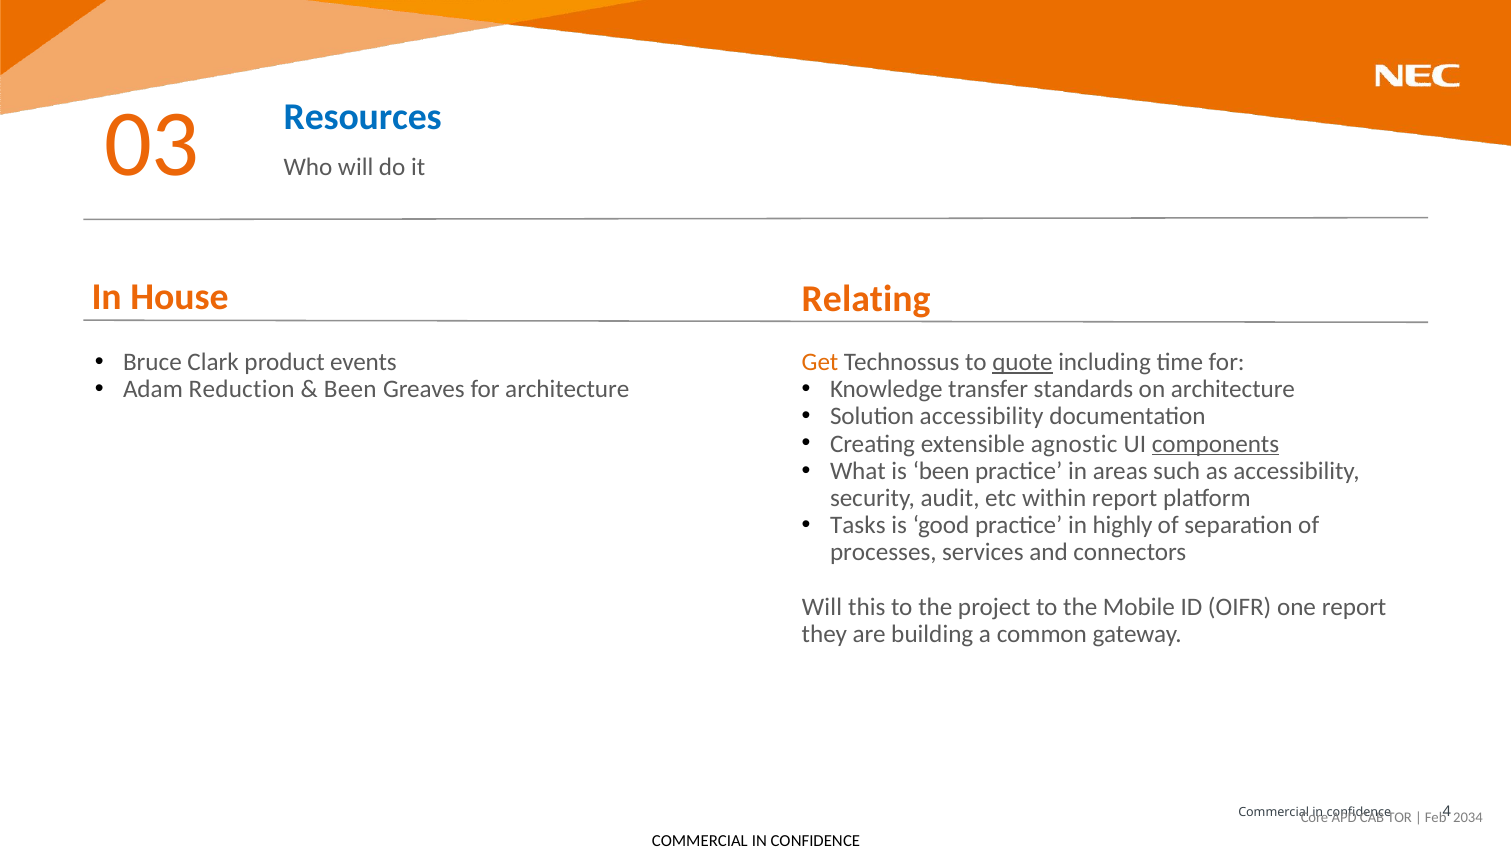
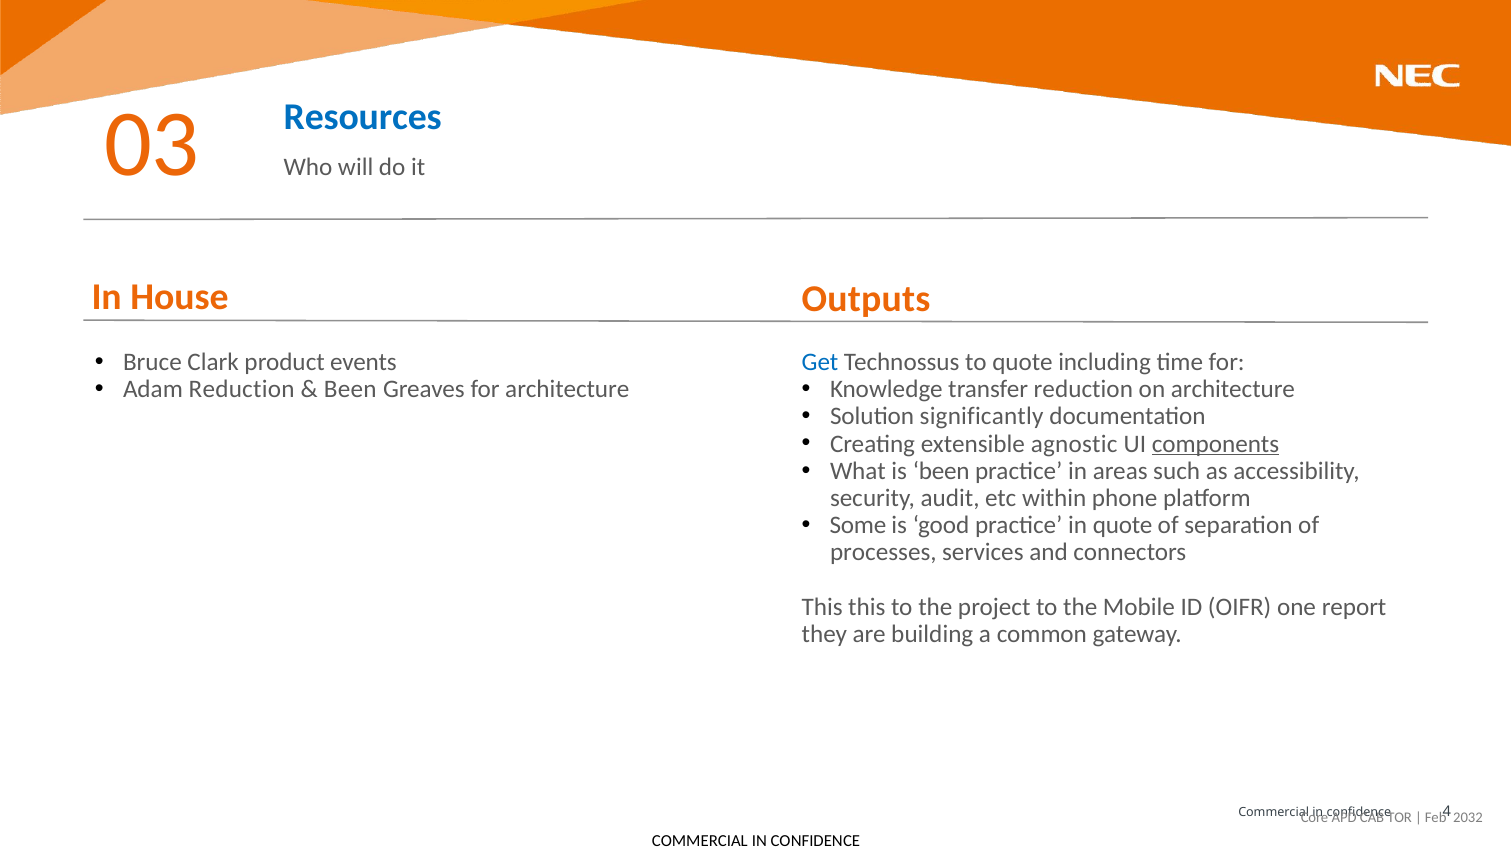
Relating: Relating -> Outputs
Get colour: orange -> blue
quote at (1022, 362) underline: present -> none
transfer standards: standards -> reduction
Solution accessibility: accessibility -> significantly
within report: report -> phone
Tasks: Tasks -> Some
in highly: highly -> quote
Will at (822, 607): Will -> This
2034: 2034 -> 2032
